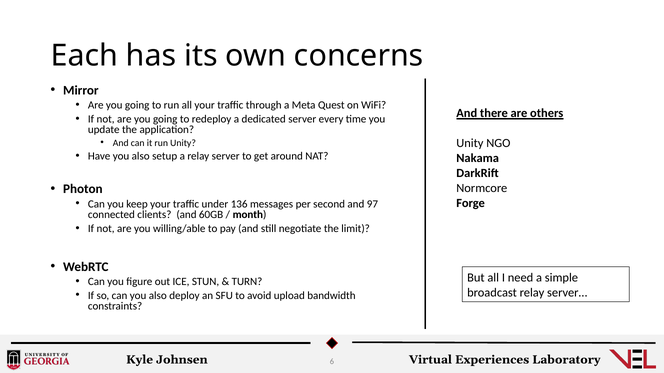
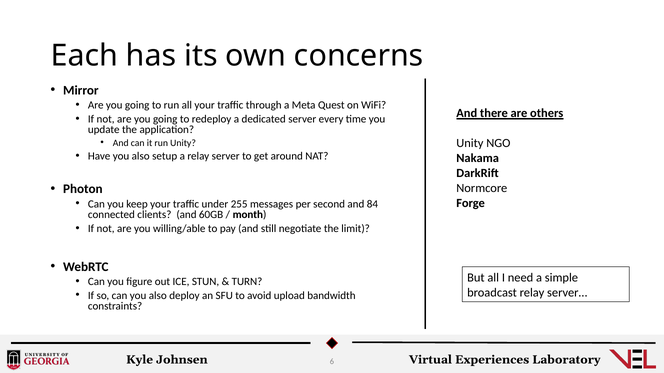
136: 136 -> 255
97: 97 -> 84
